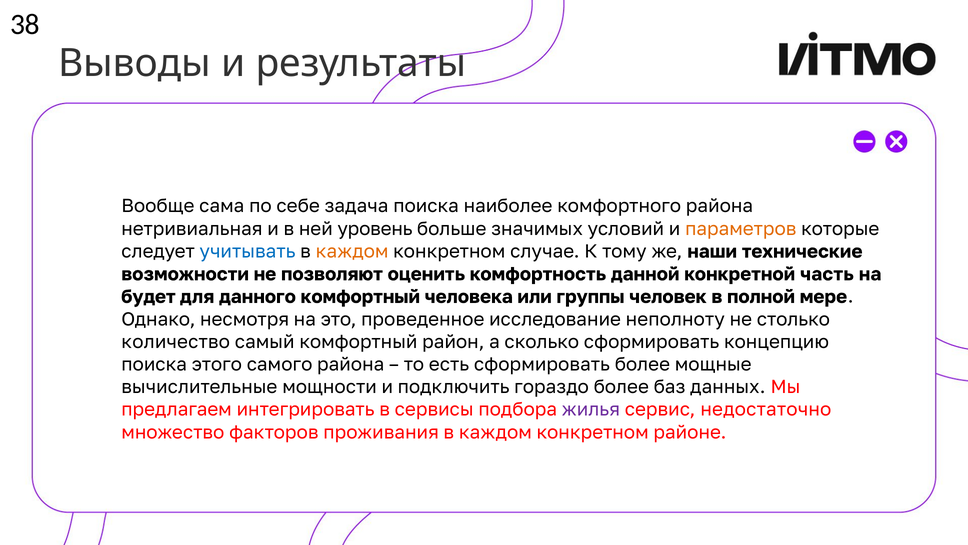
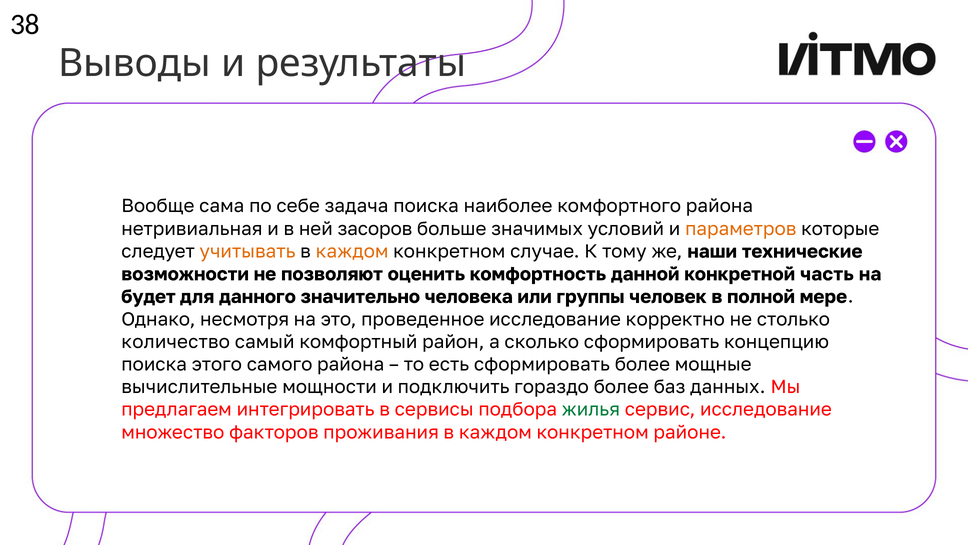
уровень: уровень -> засоров
учитывать colour: blue -> orange
данного комфортный: комфортный -> значительно
неполноту: неполноту -> корректно
жилья colour: purple -> green
сервис недостаточно: недостаточно -> исследование
